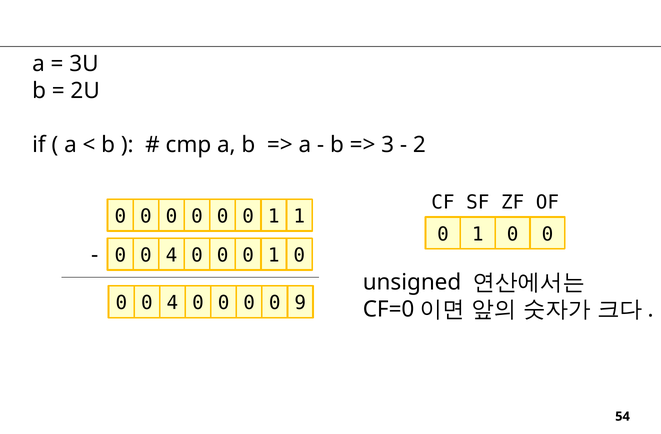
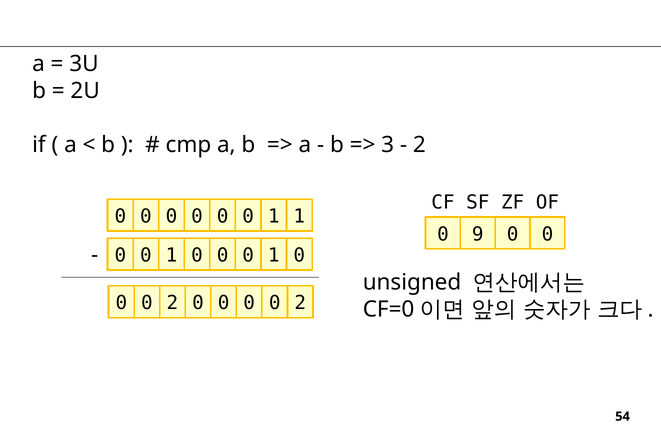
1 at (478, 234): 1 -> 9
4 at (171, 256): 4 -> 1
4 at (172, 303): 4 -> 2
0 0 0 9: 9 -> 2
